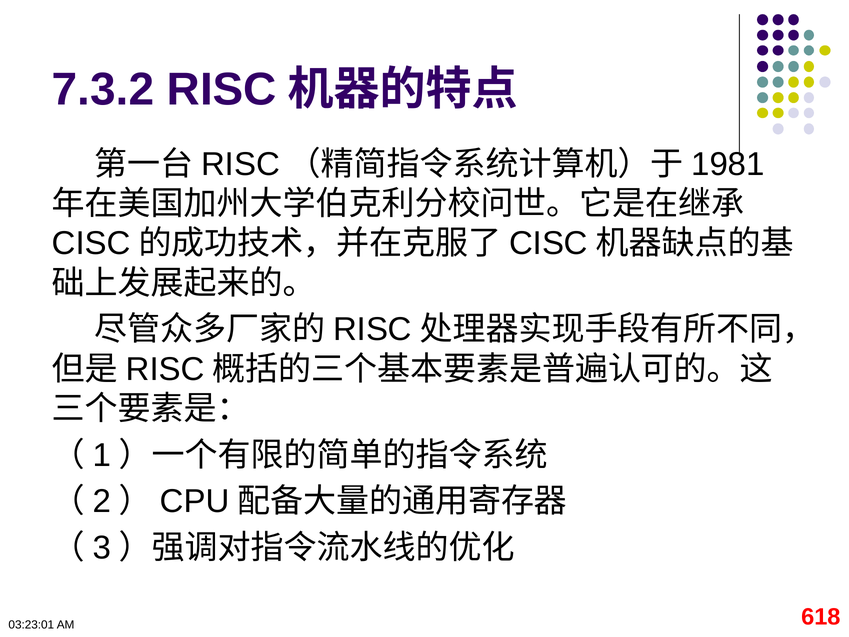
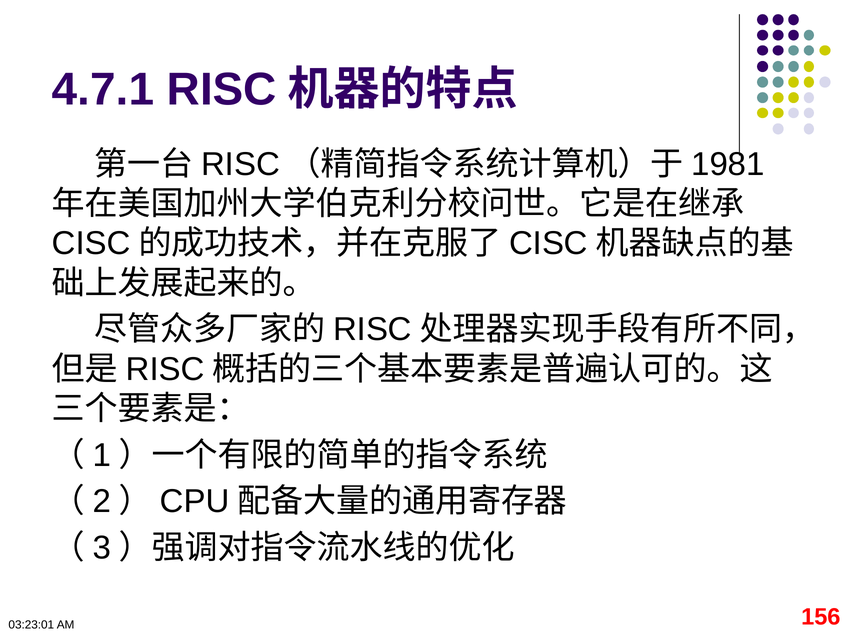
7.3.2: 7.3.2 -> 4.7.1
618: 618 -> 156
